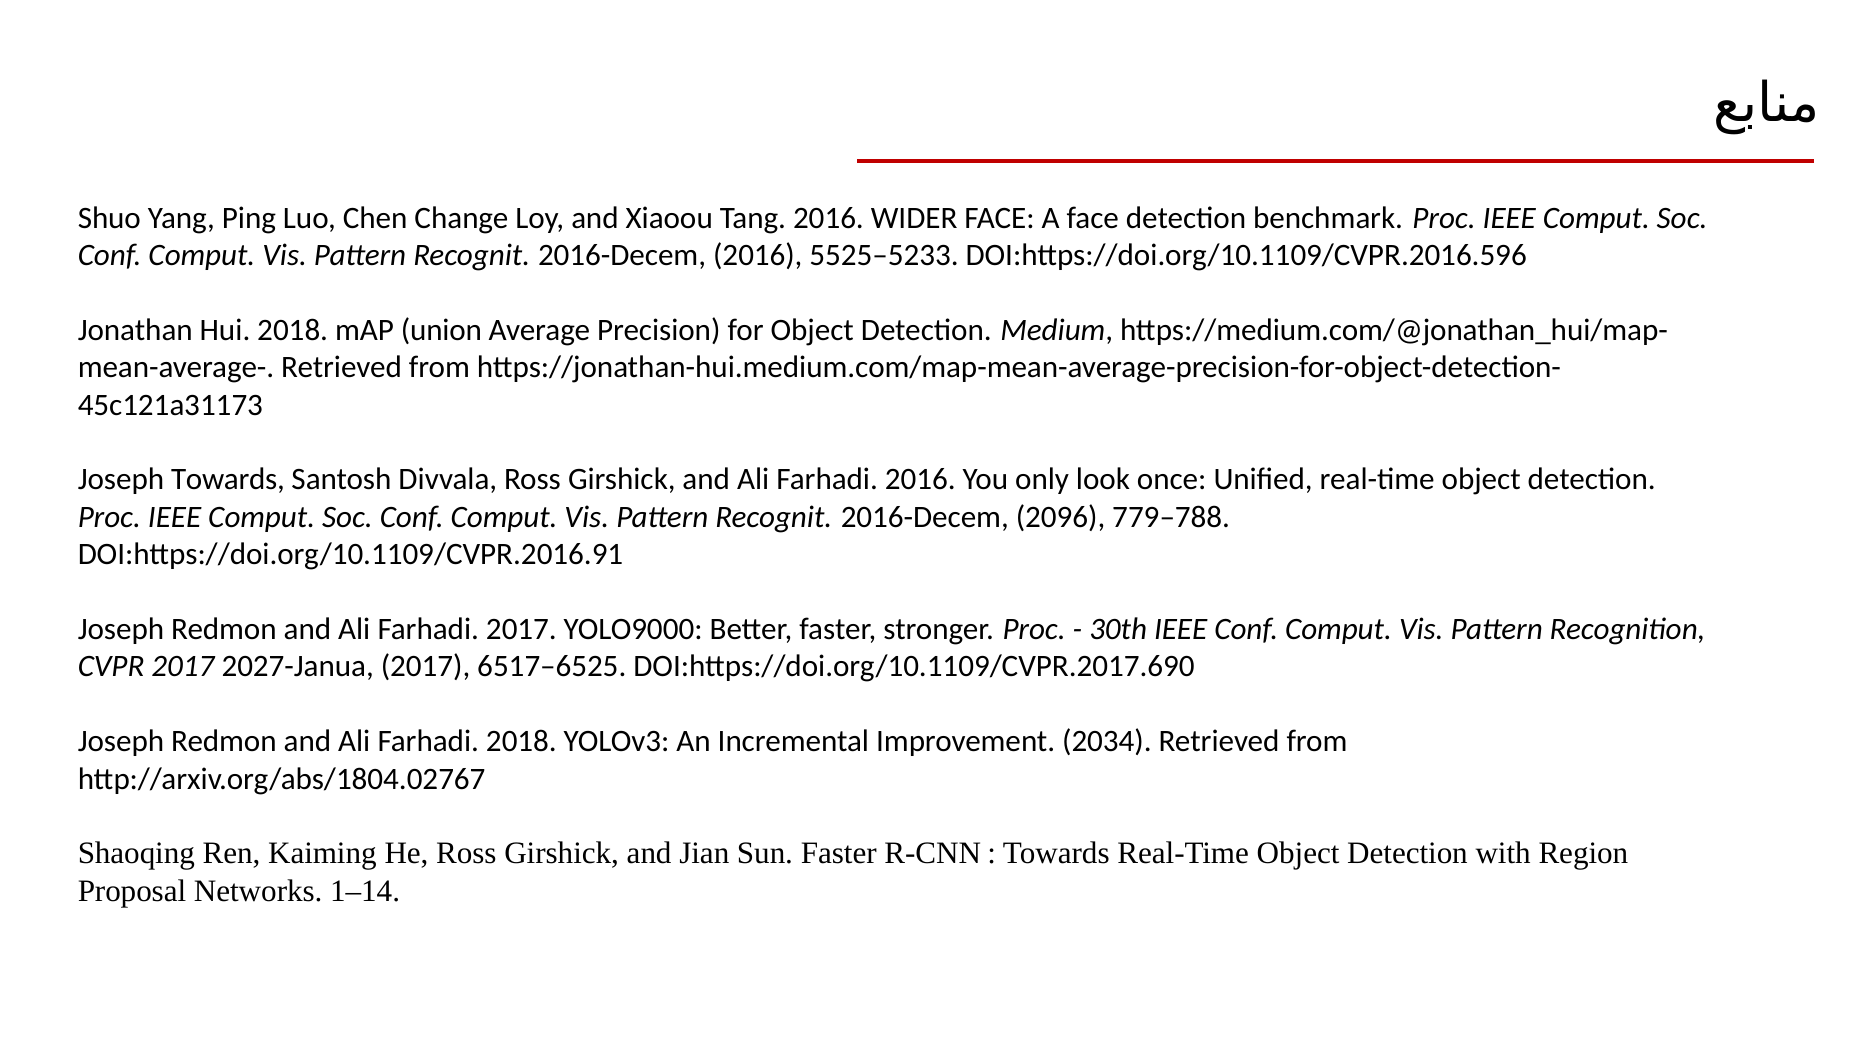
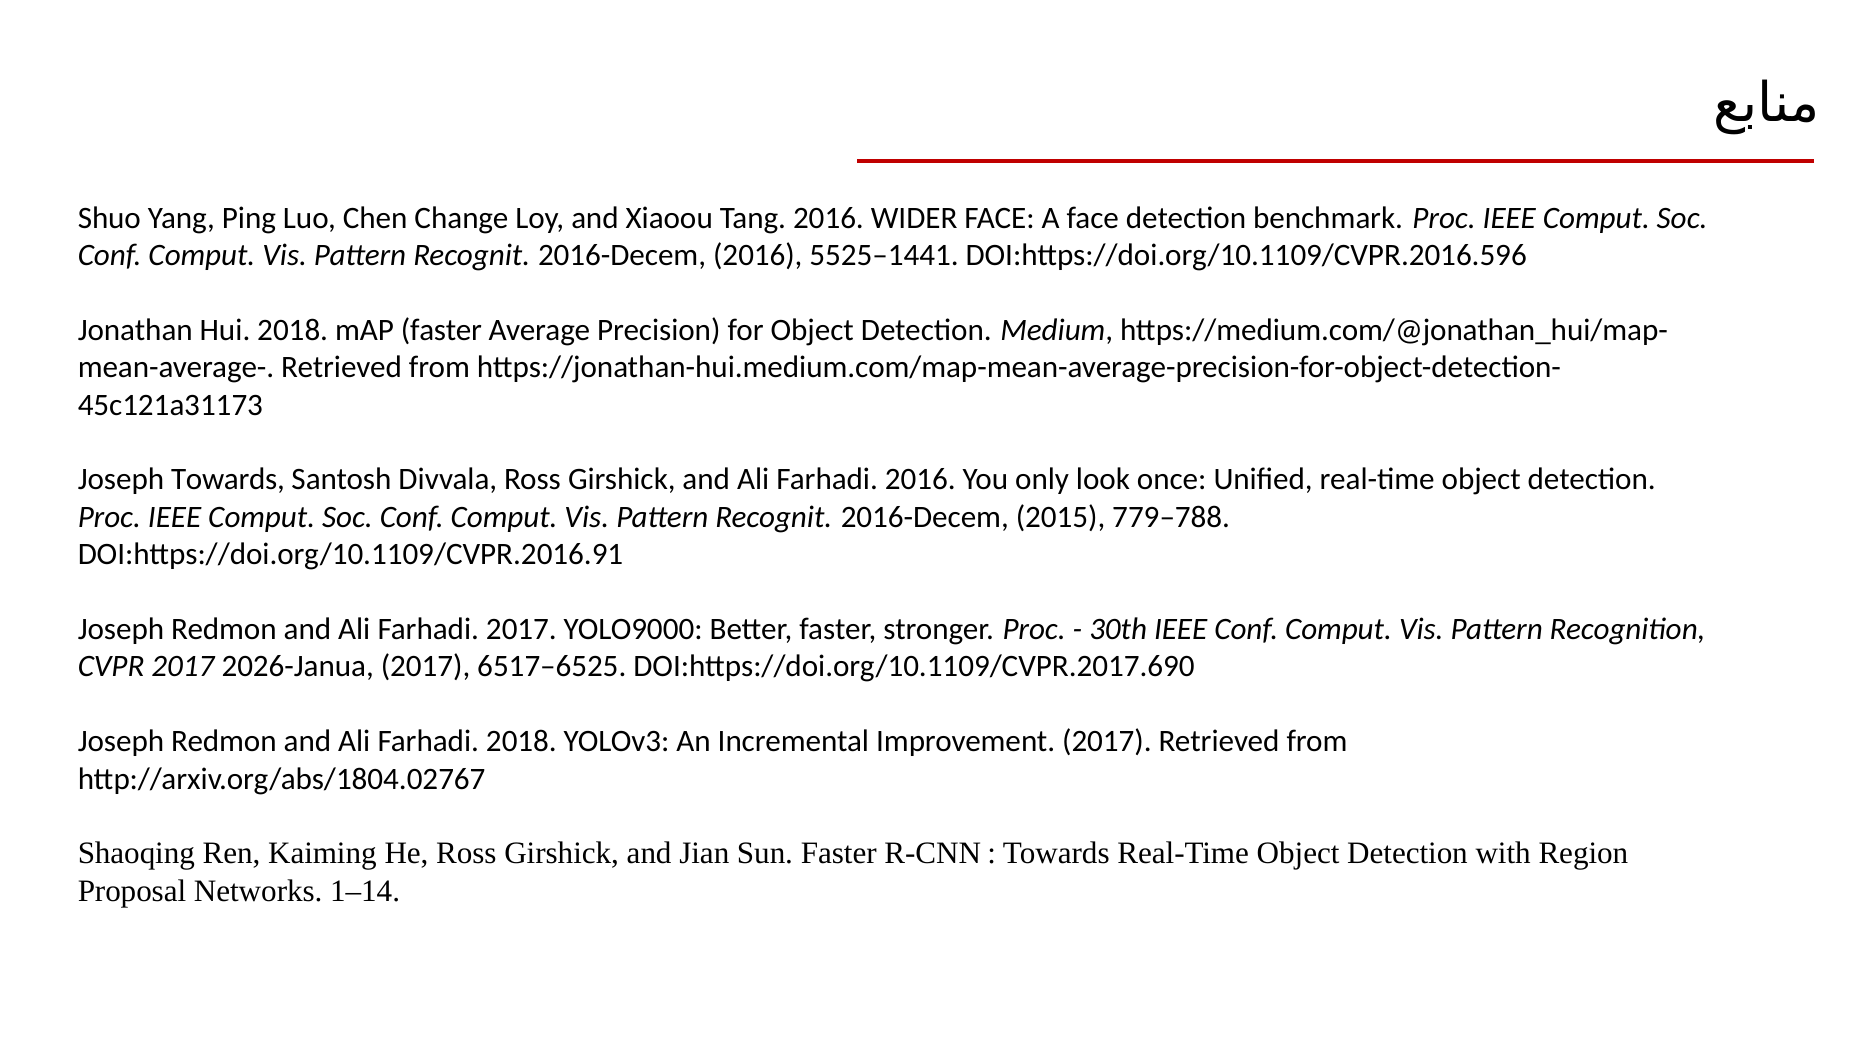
5525–5233: 5525–5233 -> 5525–1441
mAP union: union -> faster
2096: 2096 -> 2015
2027-Janua: 2027-Janua -> 2026-Janua
Improvement 2034: 2034 -> 2017
